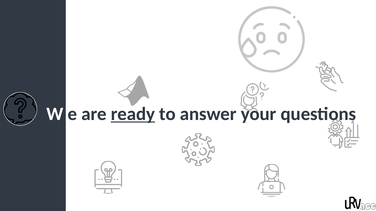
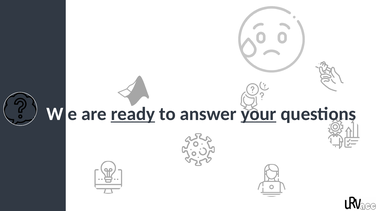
your underline: none -> present
